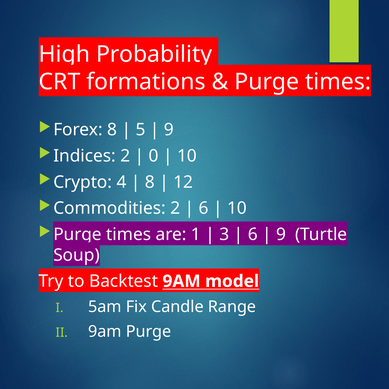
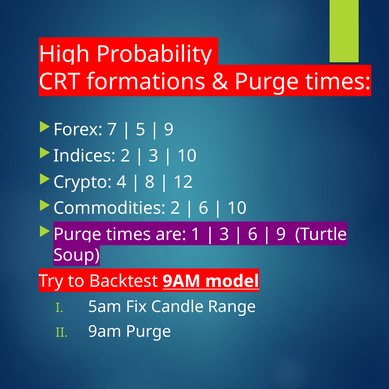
Forex 8: 8 -> 7
0 at (154, 156): 0 -> 3
